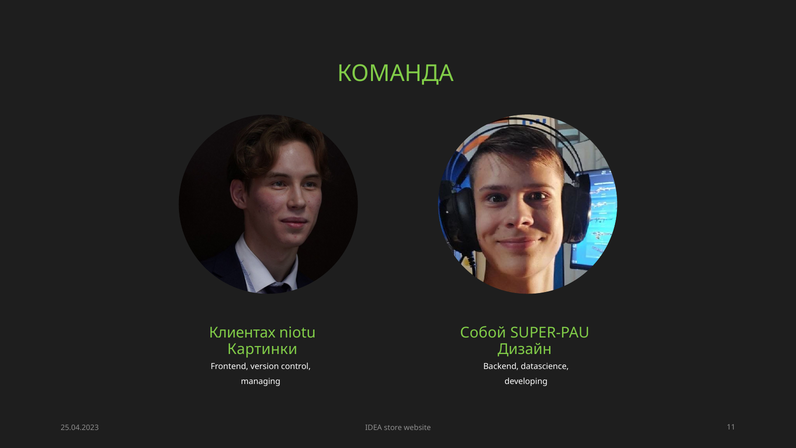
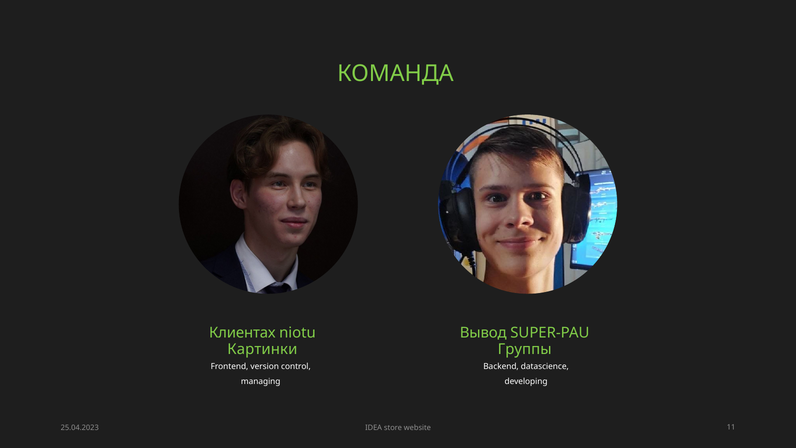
Собой: Собой -> Вывод
Дизайн: Дизайн -> Группы
